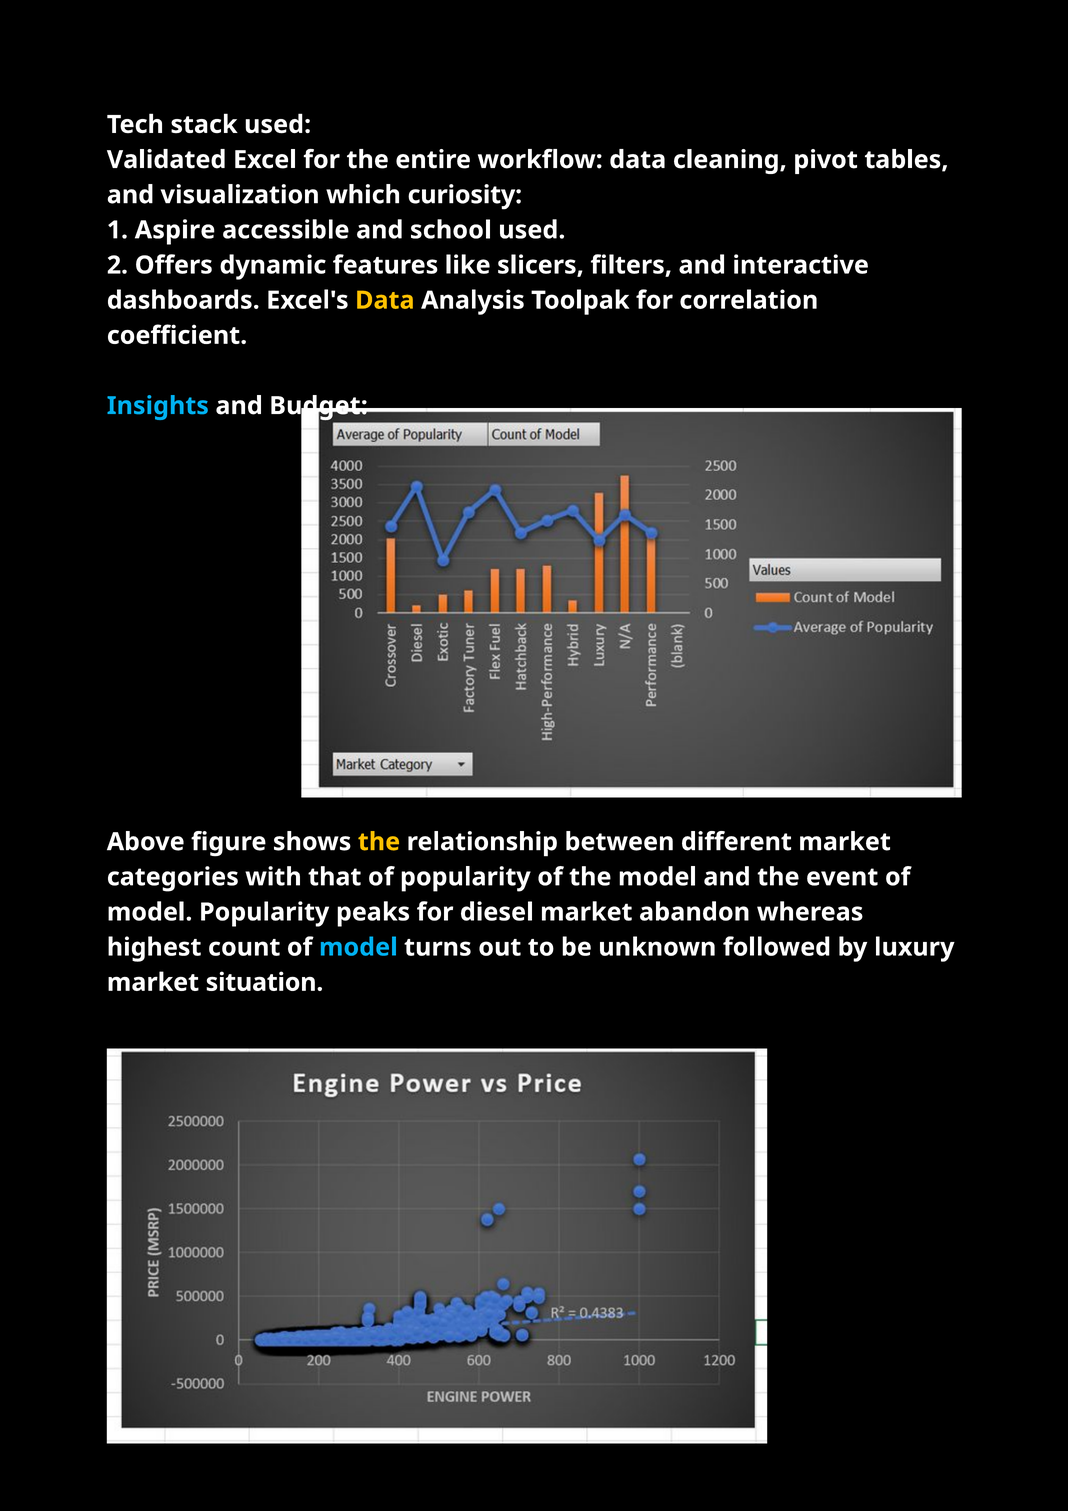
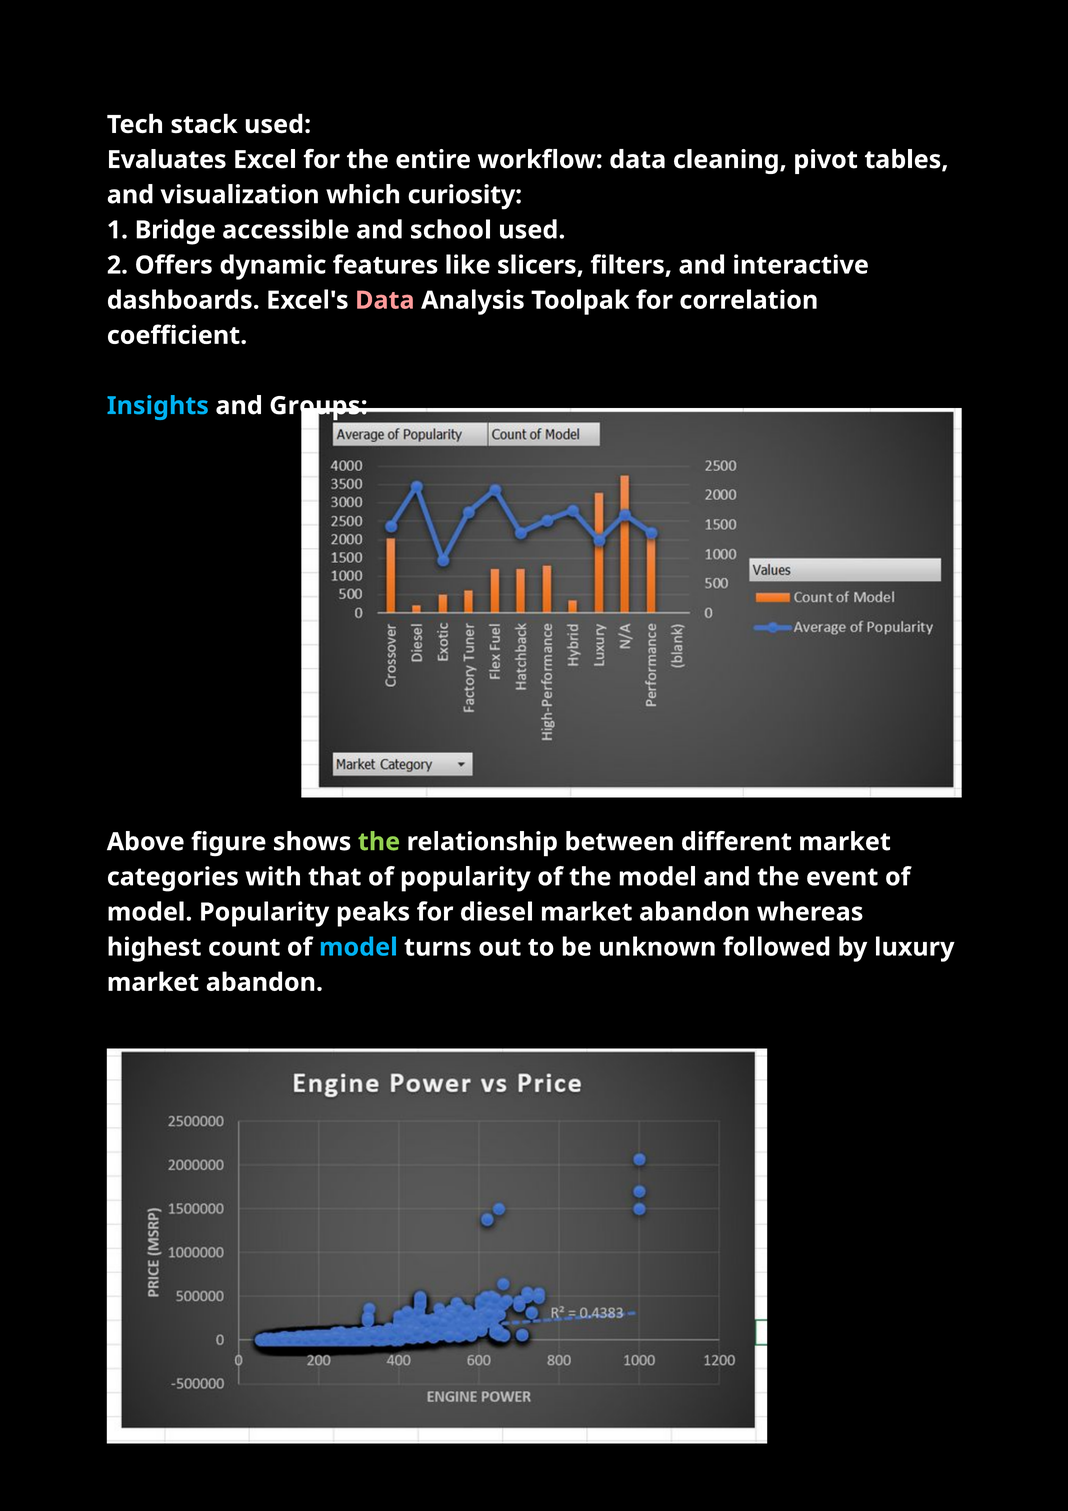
Validated: Validated -> Evaluates
Aspire: Aspire -> Bridge
Data at (385, 300) colour: yellow -> pink
Budget: Budget -> Groups
the at (379, 842) colour: yellow -> light green
situation at (265, 983): situation -> abandon
